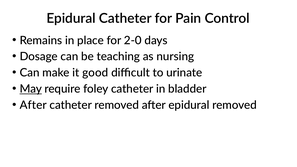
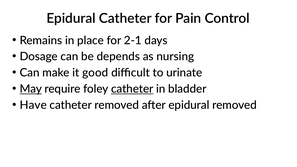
2-0: 2-0 -> 2-1
teaching: teaching -> depends
catheter at (132, 89) underline: none -> present
After at (33, 105): After -> Have
